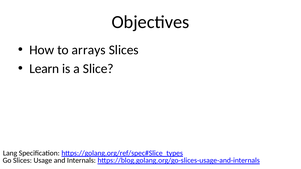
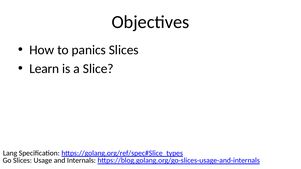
arrays: arrays -> panics
